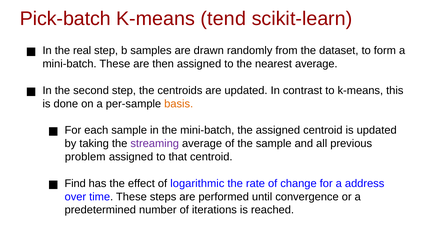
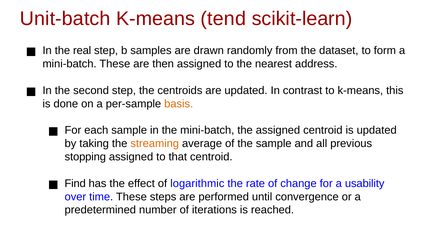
Pick-batch: Pick-batch -> Unit-batch
nearest average: average -> address
streaming colour: purple -> orange
problem: problem -> stopping
address: address -> usability
